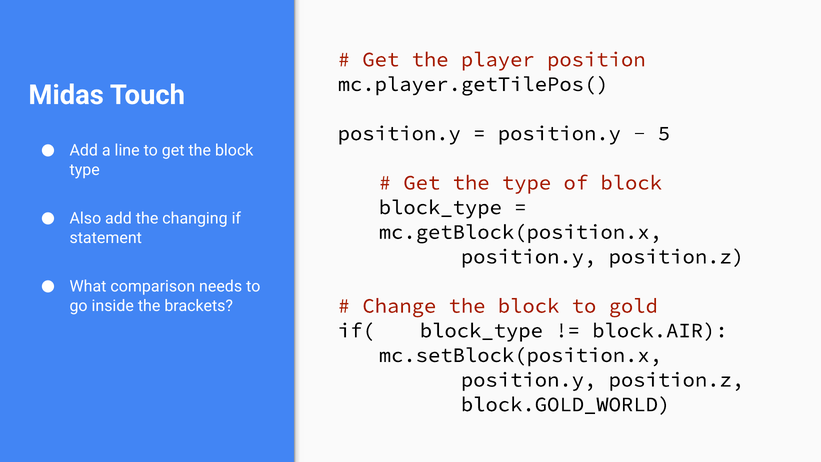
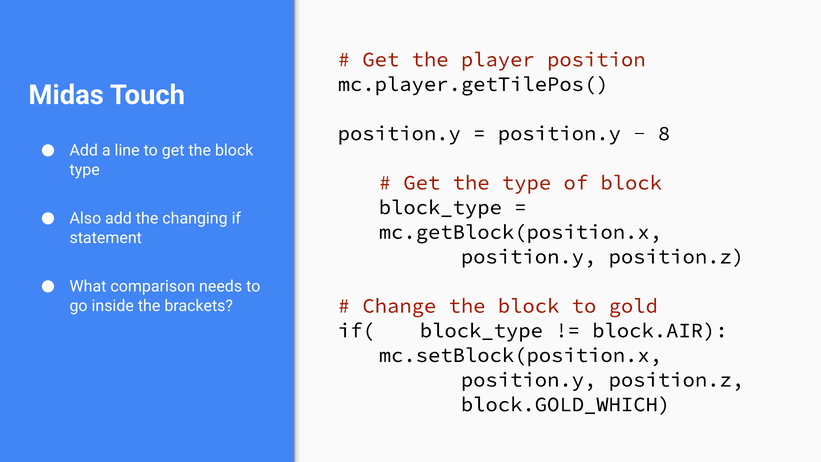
5: 5 -> 8
block.GOLD_WORLD: block.GOLD_WORLD -> block.GOLD_WHICH
